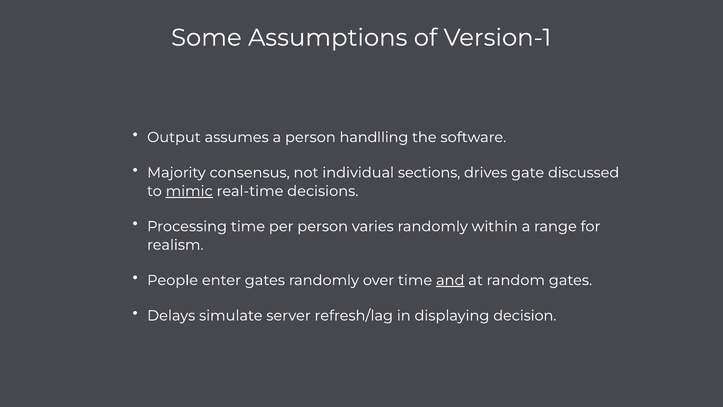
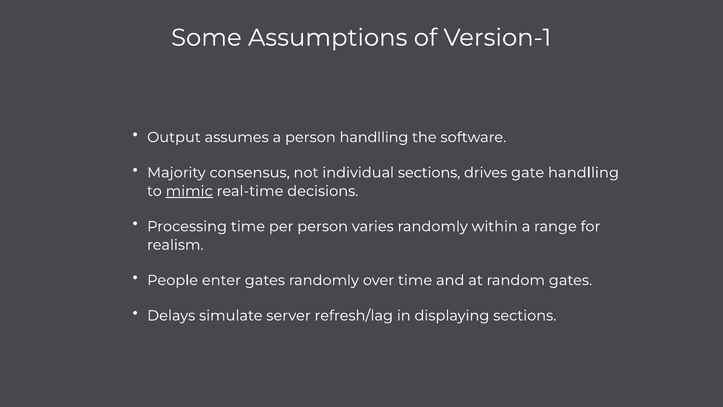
gate discussed: discussed -> handlling
and underline: present -> none
displaying decision: decision -> sections
